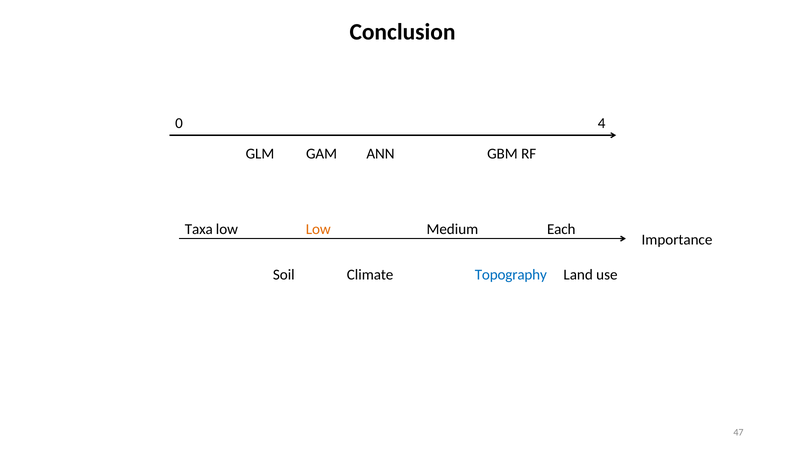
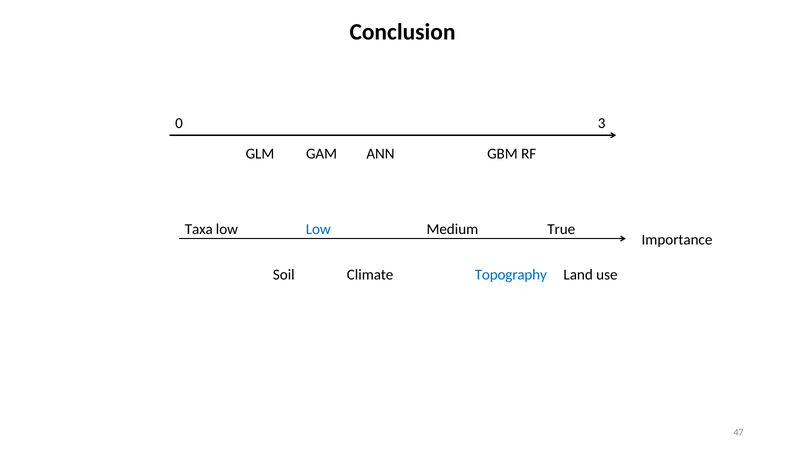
4: 4 -> 3
Low at (318, 229) colour: orange -> blue
Each: Each -> True
